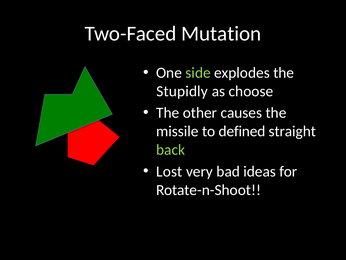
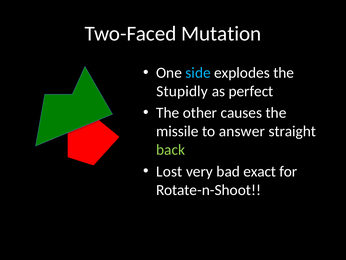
side colour: light green -> light blue
choose: choose -> perfect
defined: defined -> answer
ideas: ideas -> exact
